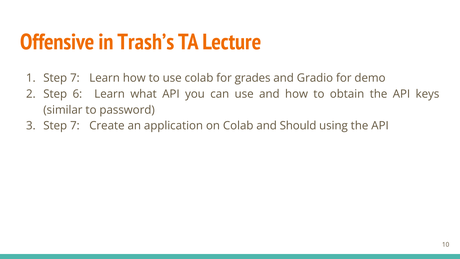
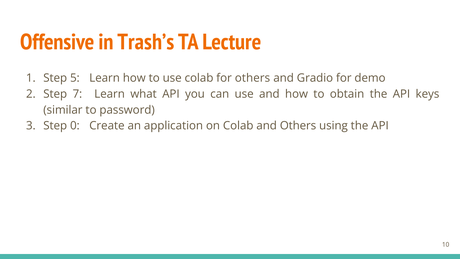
1 Step 7: 7 -> 5
for grades: grades -> others
6: 6 -> 7
3 Step 7: 7 -> 0
and Should: Should -> Others
